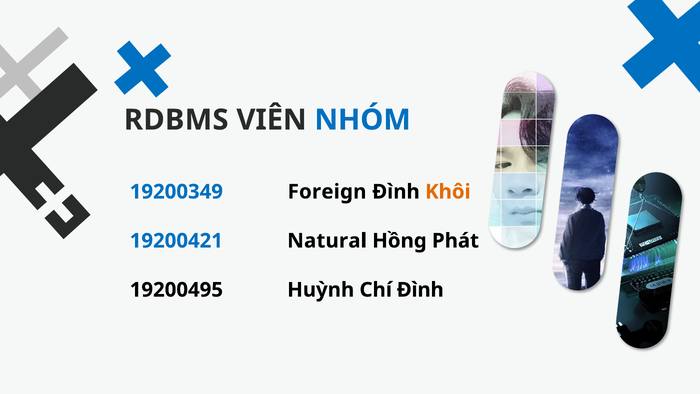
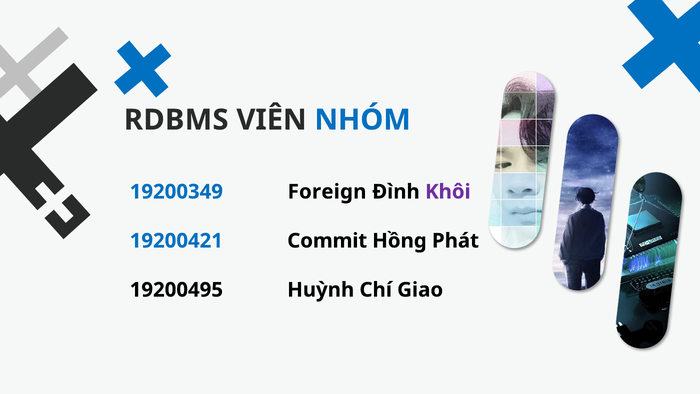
Khôi colour: orange -> purple
Natural: Natural -> Commit
Chí Đình: Đình -> Giao
